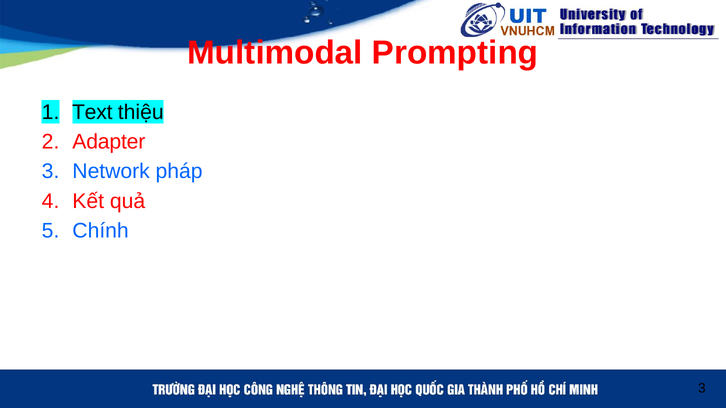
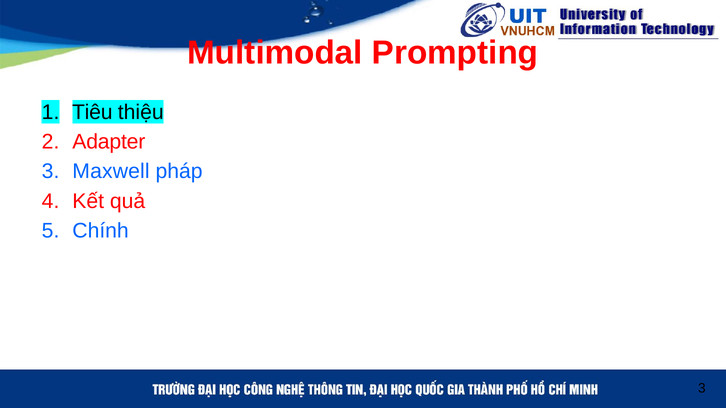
Text: Text -> Tiêu
Network: Network -> Maxwell
